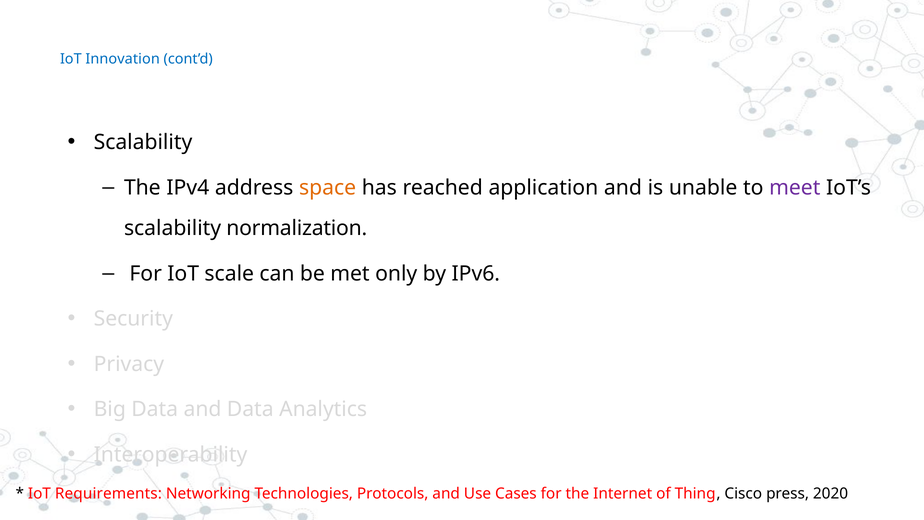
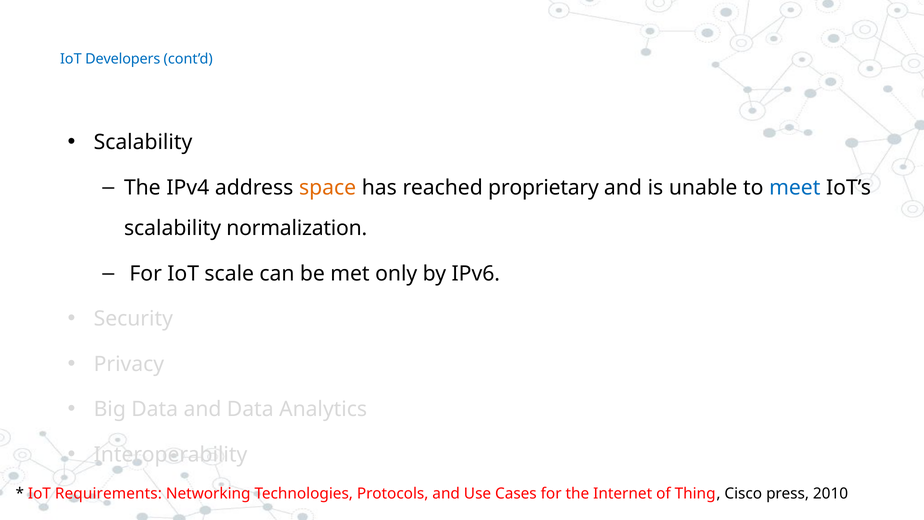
Innovation: Innovation -> Developers
application: application -> proprietary
meet colour: purple -> blue
2020: 2020 -> 2010
